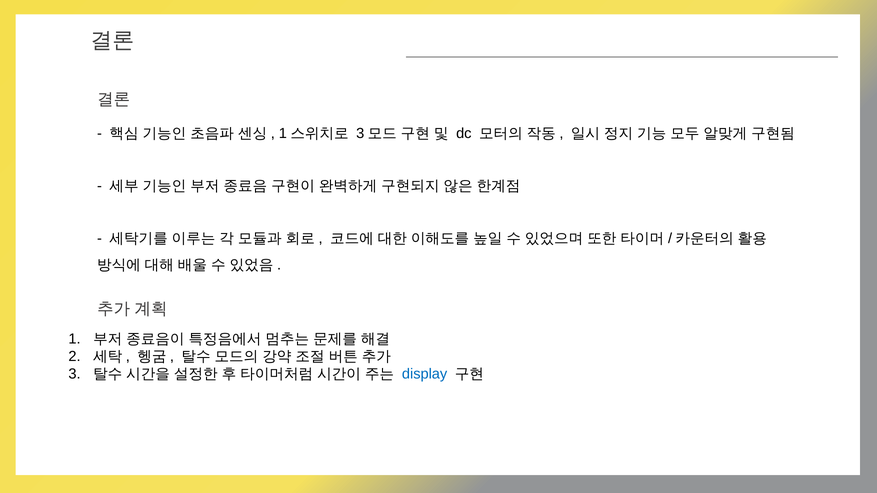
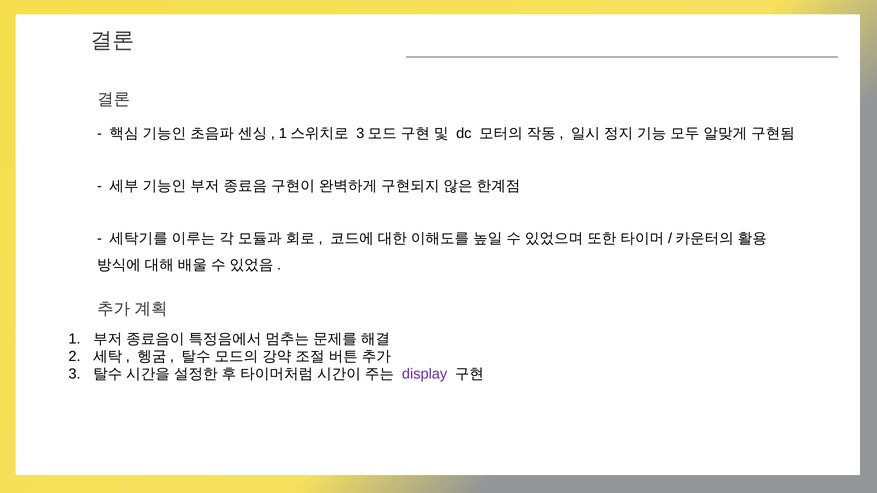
display colour: blue -> purple
